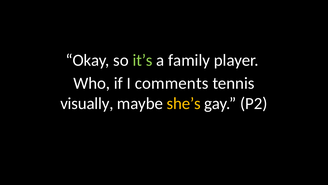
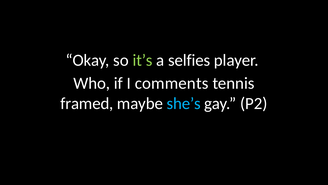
family: family -> selfies
visually: visually -> framed
she’s colour: yellow -> light blue
